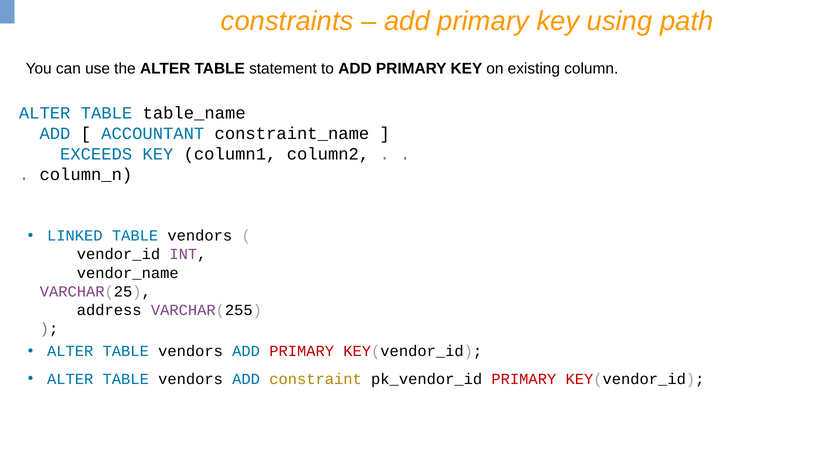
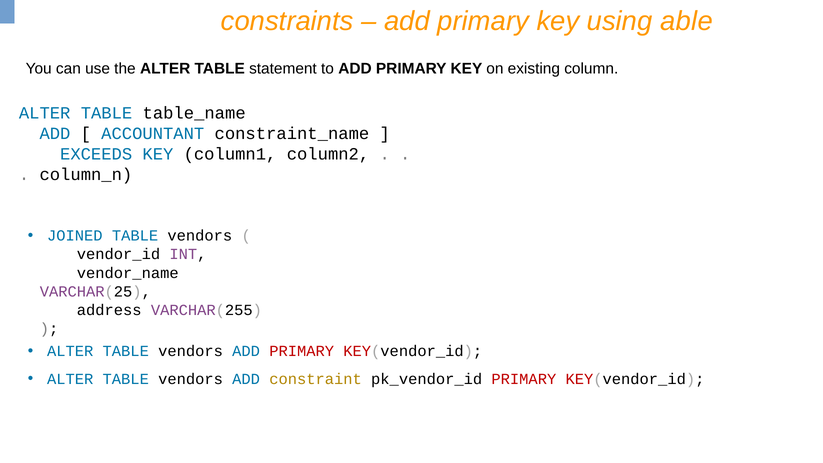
path: path -> able
LINKED: LINKED -> JOINED
